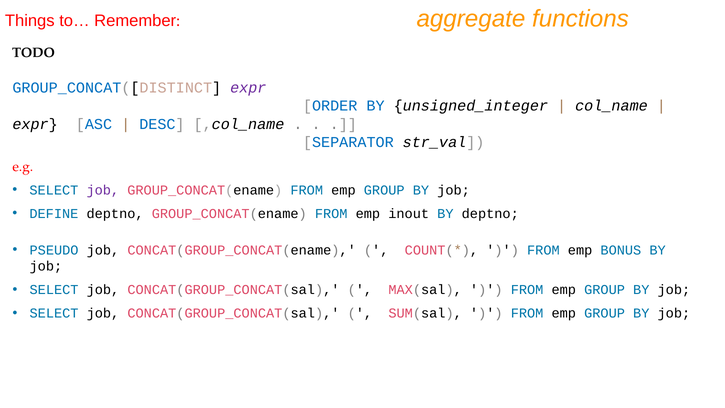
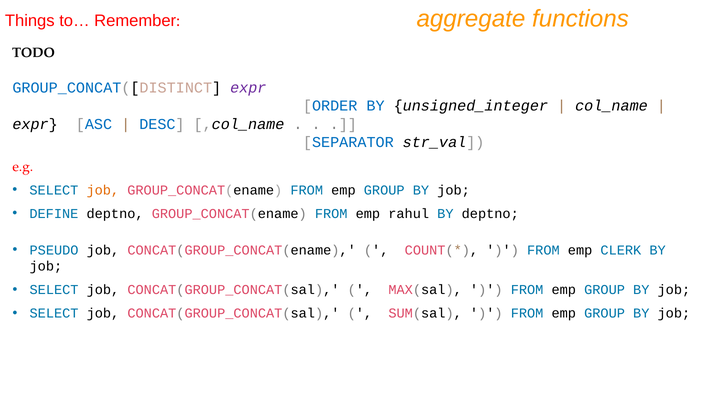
job at (103, 190) colour: purple -> orange
inout: inout -> rahul
BONUS: BONUS -> CLERK
